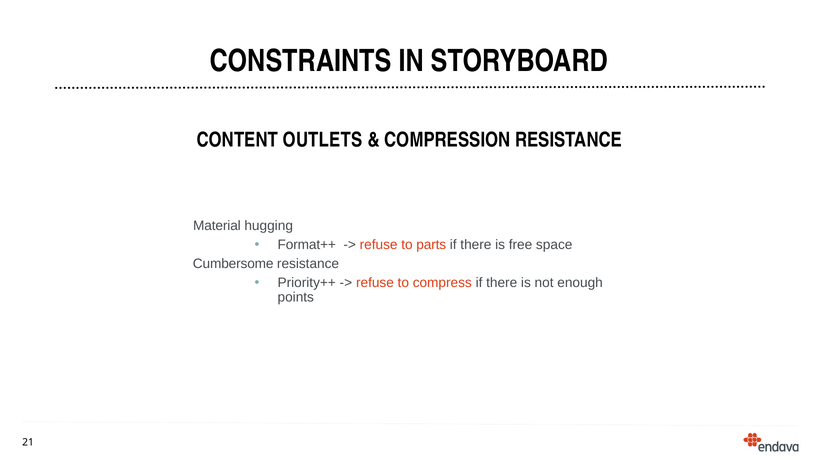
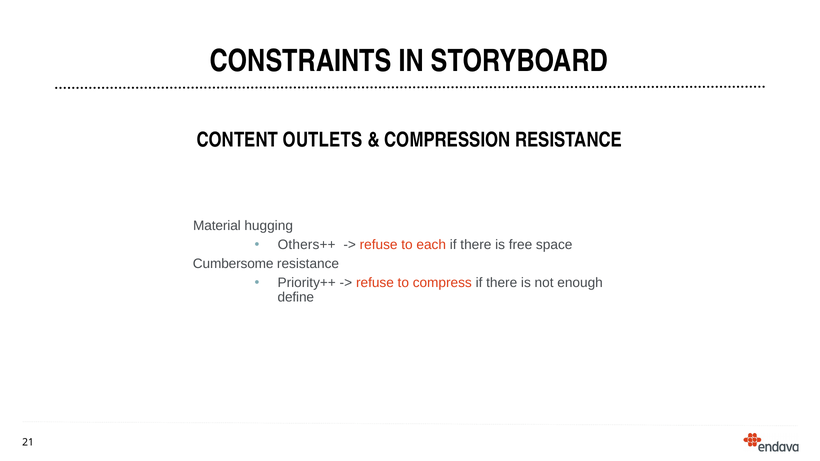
Format++: Format++ -> Others++
parts: parts -> each
points: points -> define
